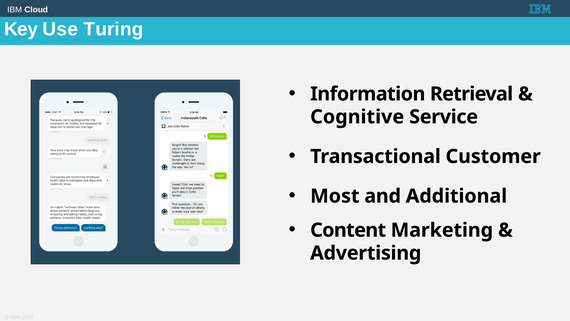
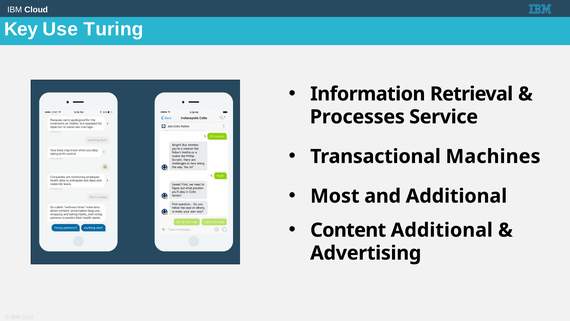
Cognitive: Cognitive -> Processes
Customer: Customer -> Machines
Content Marketing: Marketing -> Additional
